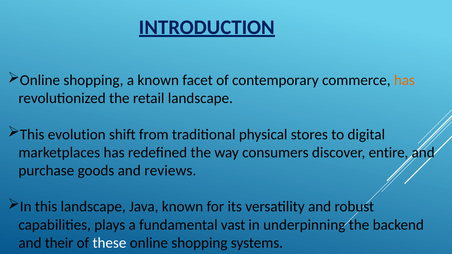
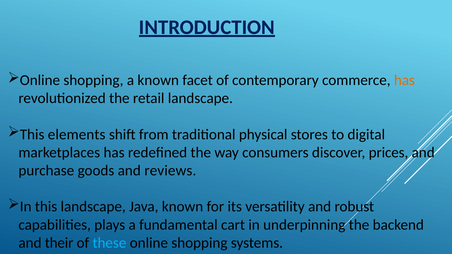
evolution: evolution -> elements
entire: entire -> prices
vast: vast -> cart
these colour: white -> light blue
